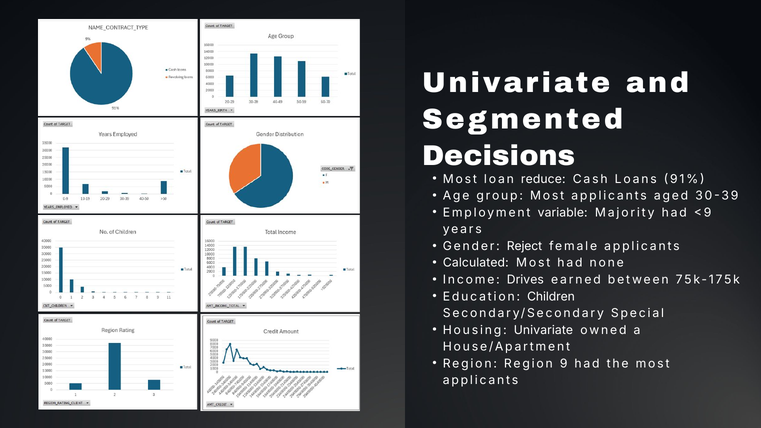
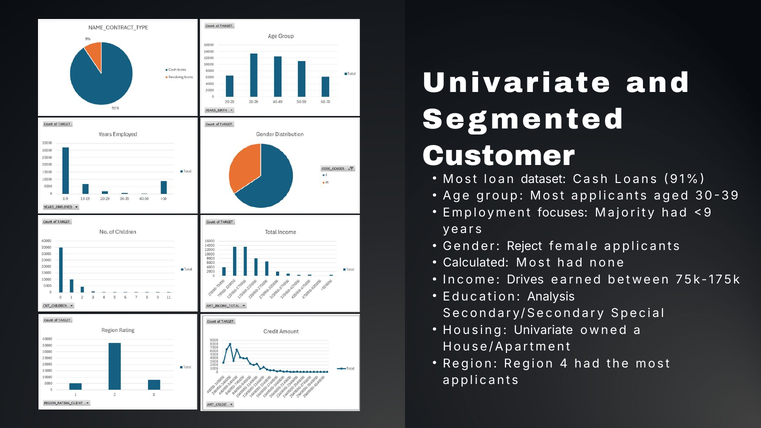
Decisions: Decisions -> Customer
reduce: reduce -> dataset
variable: variable -> focuses
Children: Children -> Analysis
9: 9 -> 4
